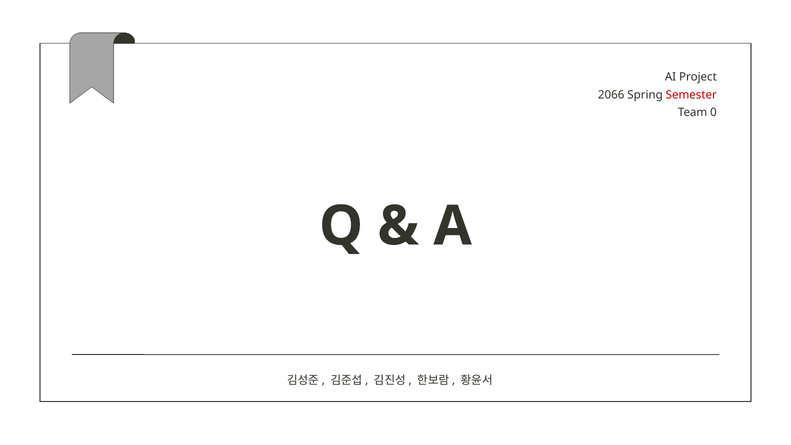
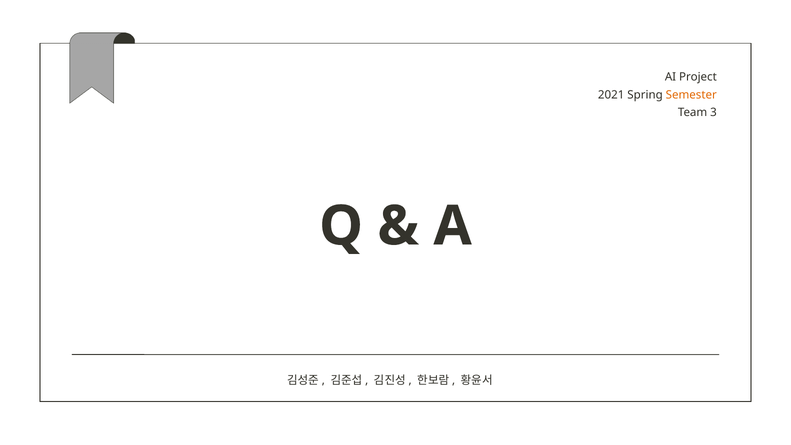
2066: 2066 -> 2021
Semester colour: red -> orange
0: 0 -> 3
